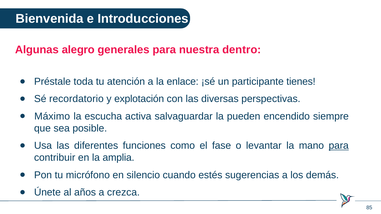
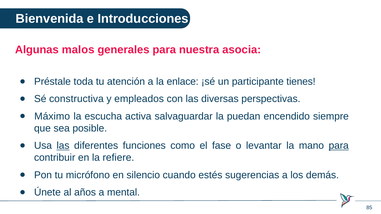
alegro: alegro -> malos
dentro: dentro -> asocia
recordatorio: recordatorio -> constructiva
explotación: explotación -> empleados
pueden: pueden -> puedan
las at (63, 146) underline: none -> present
amplia: amplia -> refiere
crezca: crezca -> mental
